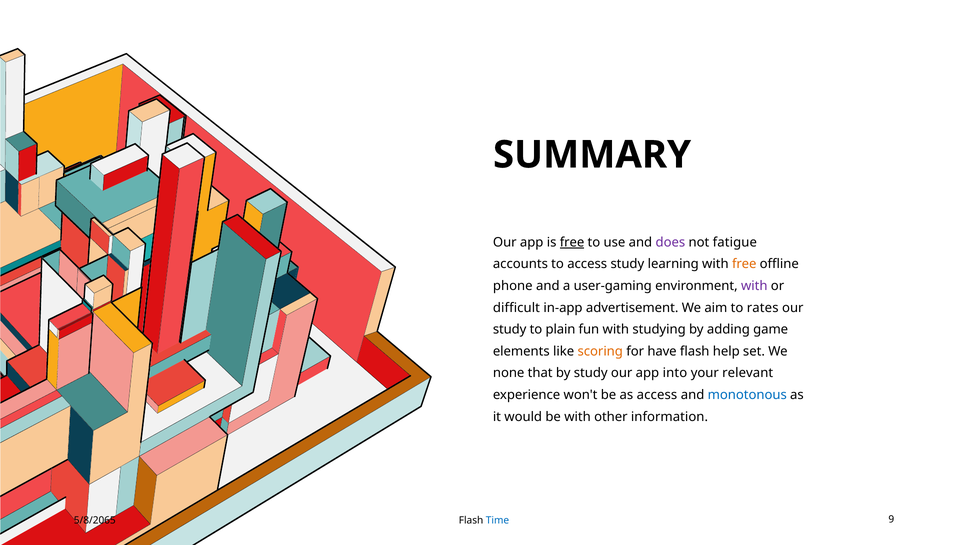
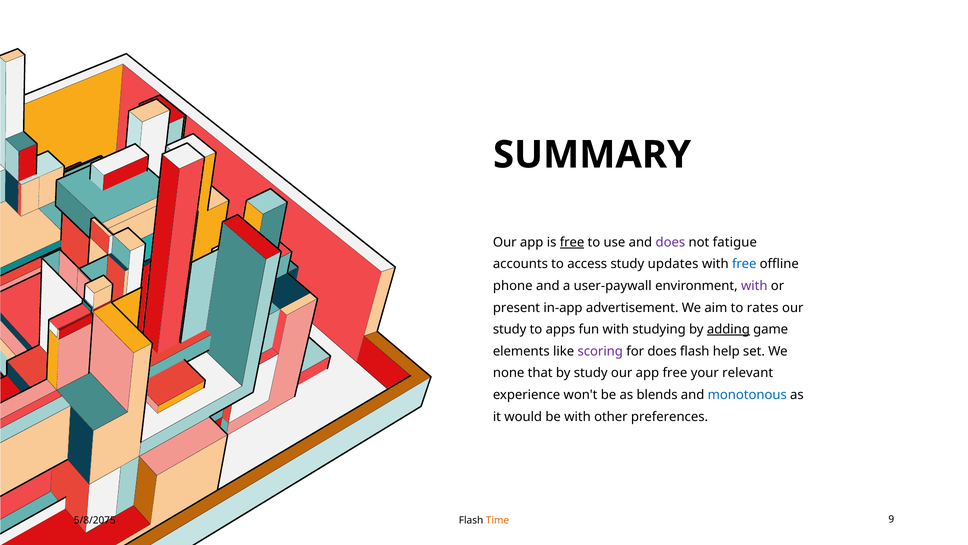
learning: learning -> updates
free at (744, 264) colour: orange -> blue
user-gaming: user-gaming -> user-paywall
difficult: difficult -> present
plain: plain -> apps
adding underline: none -> present
scoring colour: orange -> purple
for have: have -> does
app into: into -> free
as access: access -> blends
information: information -> preferences
5/8/2065: 5/8/2065 -> 5/8/2075
Time colour: blue -> orange
